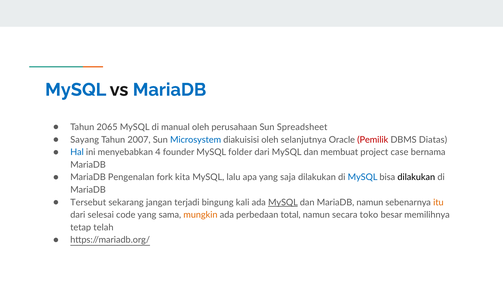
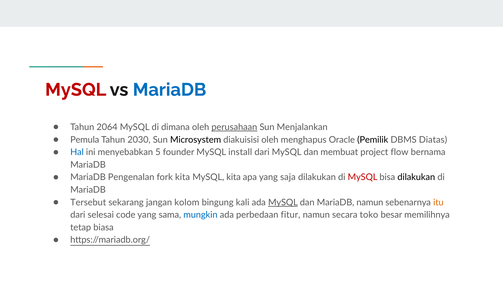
MySQL at (76, 90) colour: blue -> red
2065: 2065 -> 2064
manual: manual -> dimana
perusahaan underline: none -> present
Spreadsheet: Spreadsheet -> Menjalankan
Sayang: Sayang -> Pemula
2007: 2007 -> 2030
Microsystem colour: blue -> black
selanjutnya: selanjutnya -> menghapus
Pemilik colour: red -> black
4: 4 -> 5
folder: folder -> install
case: case -> flow
MySQL lalu: lalu -> kita
MySQL at (363, 177) colour: blue -> red
terjadi: terjadi -> kolom
mungkin colour: orange -> blue
total: total -> fitur
telah: telah -> biasa
